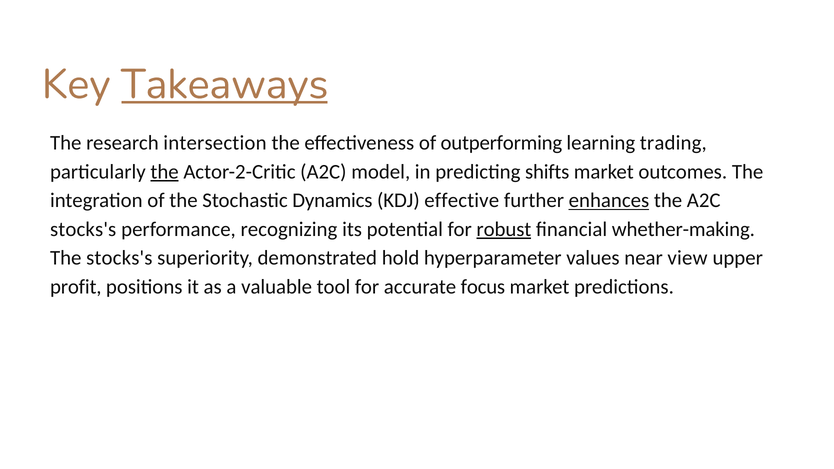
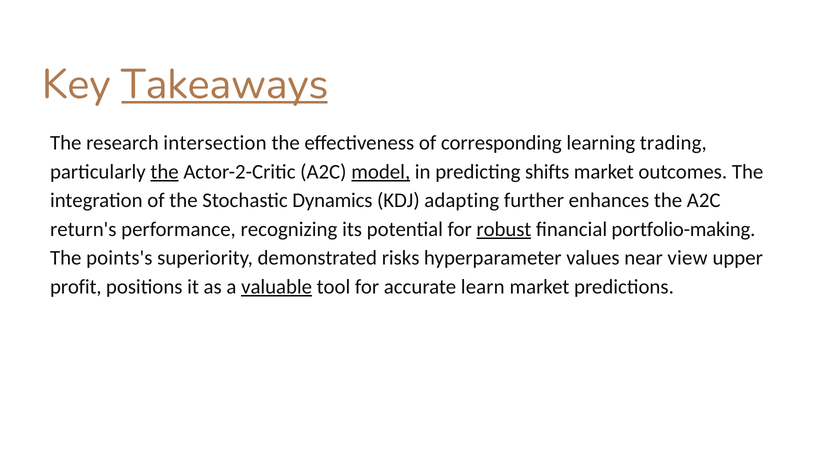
outperforming: outperforming -> corresponding
model underline: none -> present
effective: effective -> adapting
enhances underline: present -> none
stocks's at (83, 229): stocks's -> return's
whether-making: whether-making -> portfolio-making
The stocks's: stocks's -> points's
hold: hold -> risks
valuable underline: none -> present
focus: focus -> learn
